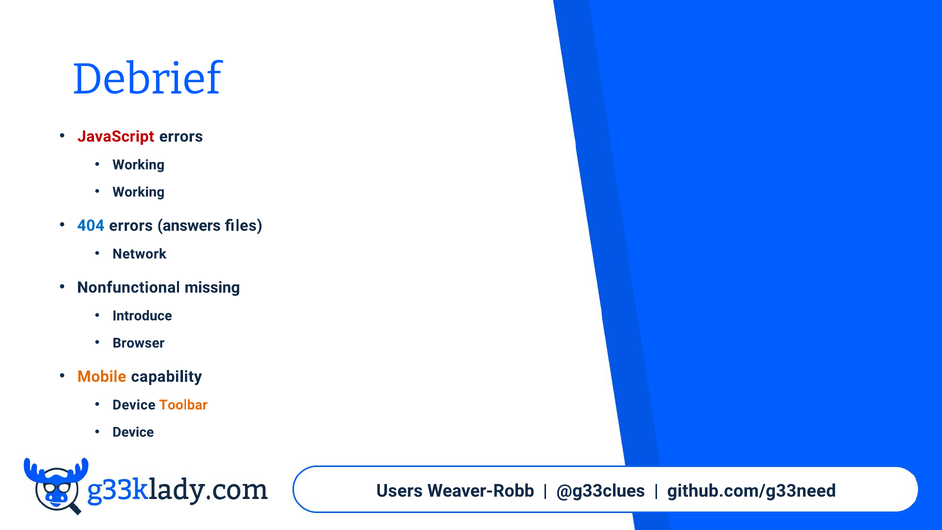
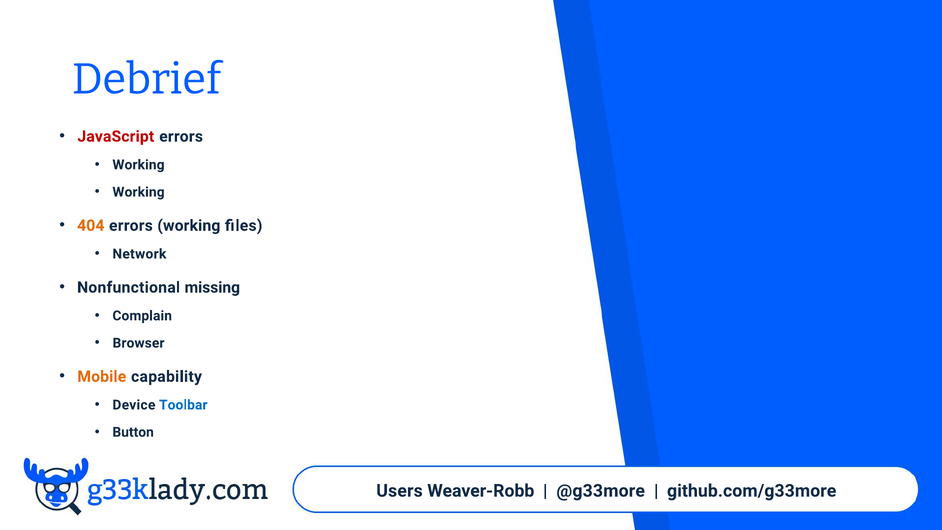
404 colour: blue -> orange
errors answers: answers -> working
Introduce: Introduce -> Complain
Toolbar colour: orange -> blue
Device at (133, 432): Device -> Button
@g33clues: @g33clues -> @g33more
github.com/g33need: github.com/g33need -> github.com/g33more
